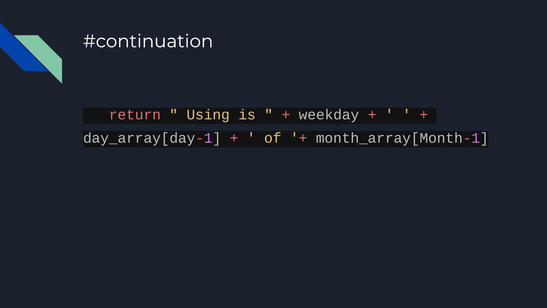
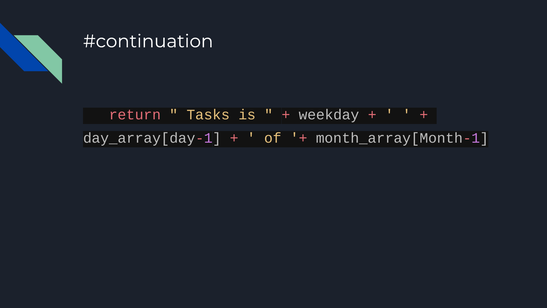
Using: Using -> Tasks
